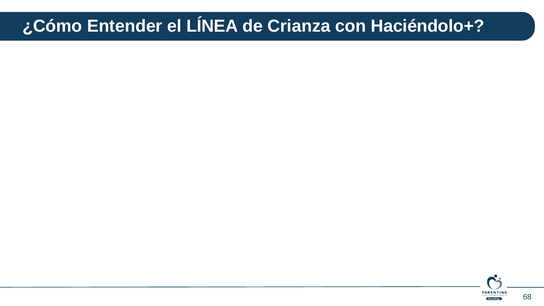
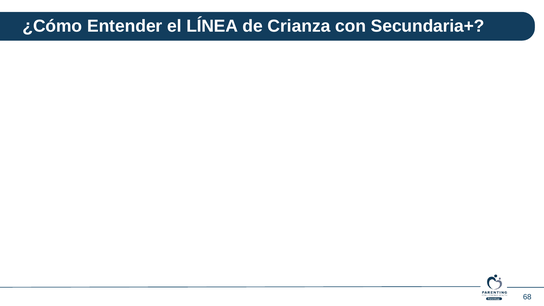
Haciéndolo+: Haciéndolo+ -> Secundaria+
